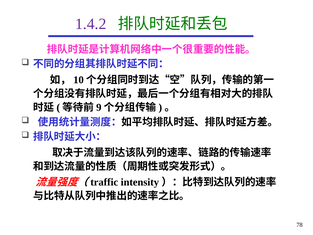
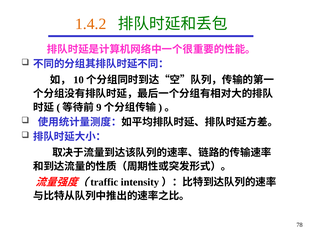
1.4.2 colour: purple -> orange
